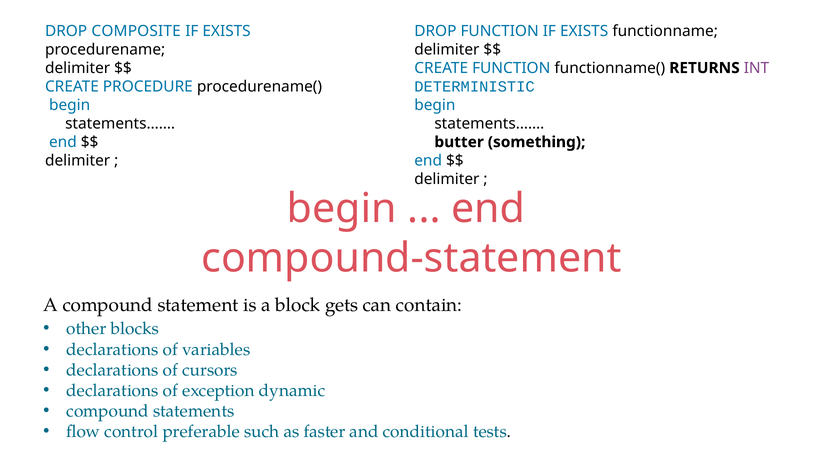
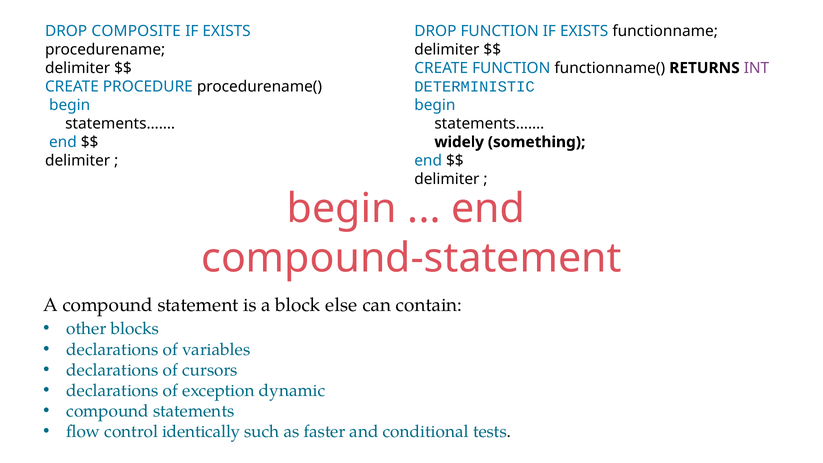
butter: butter -> widely
gets: gets -> else
preferable: preferable -> identically
